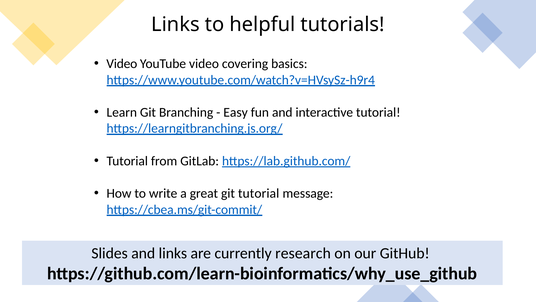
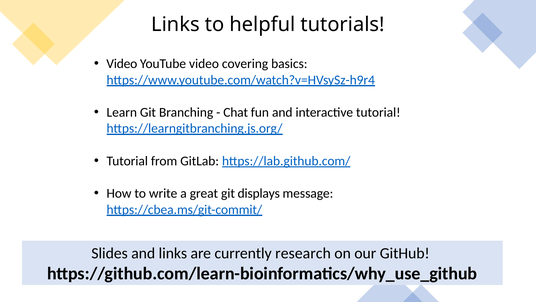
Easy: Easy -> Chat
git tutorial: tutorial -> displays
